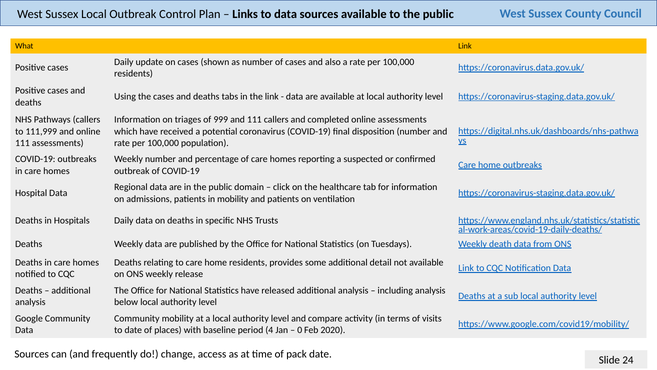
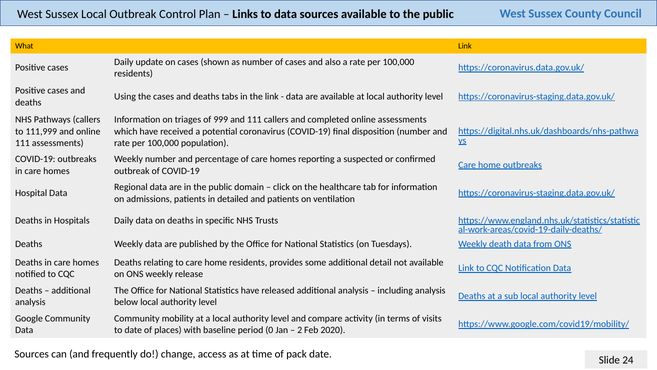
in mobility: mobility -> detailed
4: 4 -> 0
0: 0 -> 2
